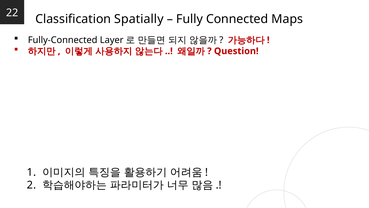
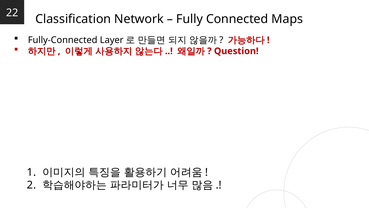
Spatially: Spatially -> Network
